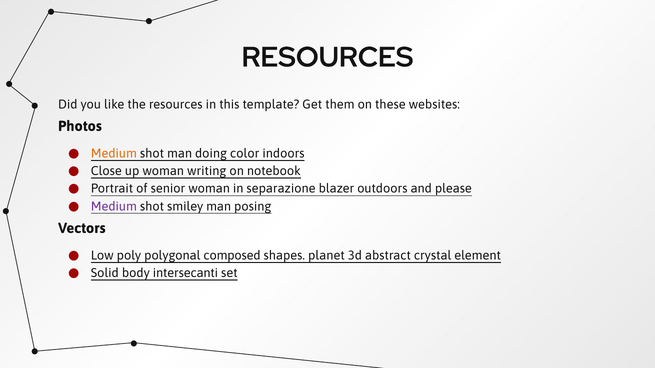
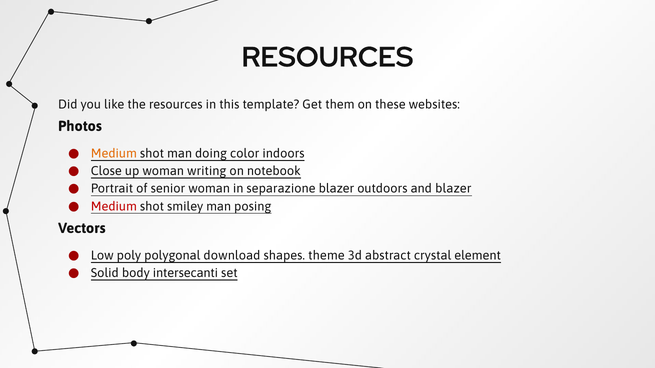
and please: please -> blazer
Medium at (114, 207) colour: purple -> red
composed: composed -> download
planet: planet -> theme
